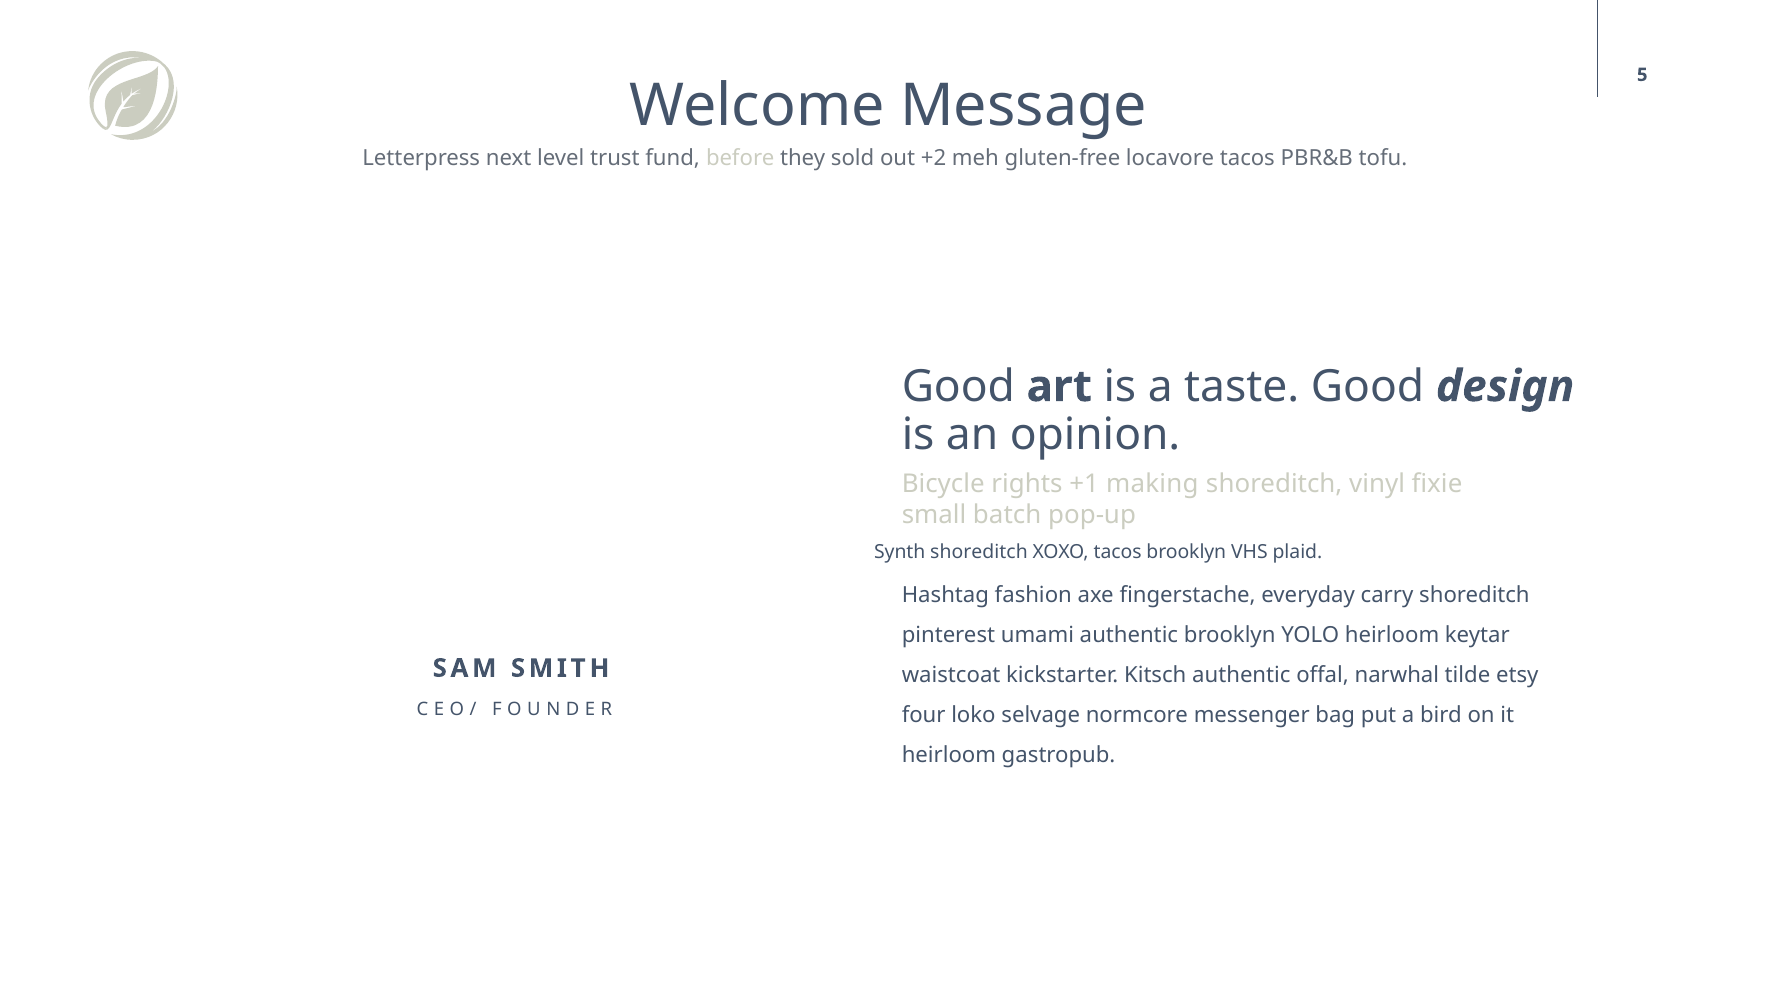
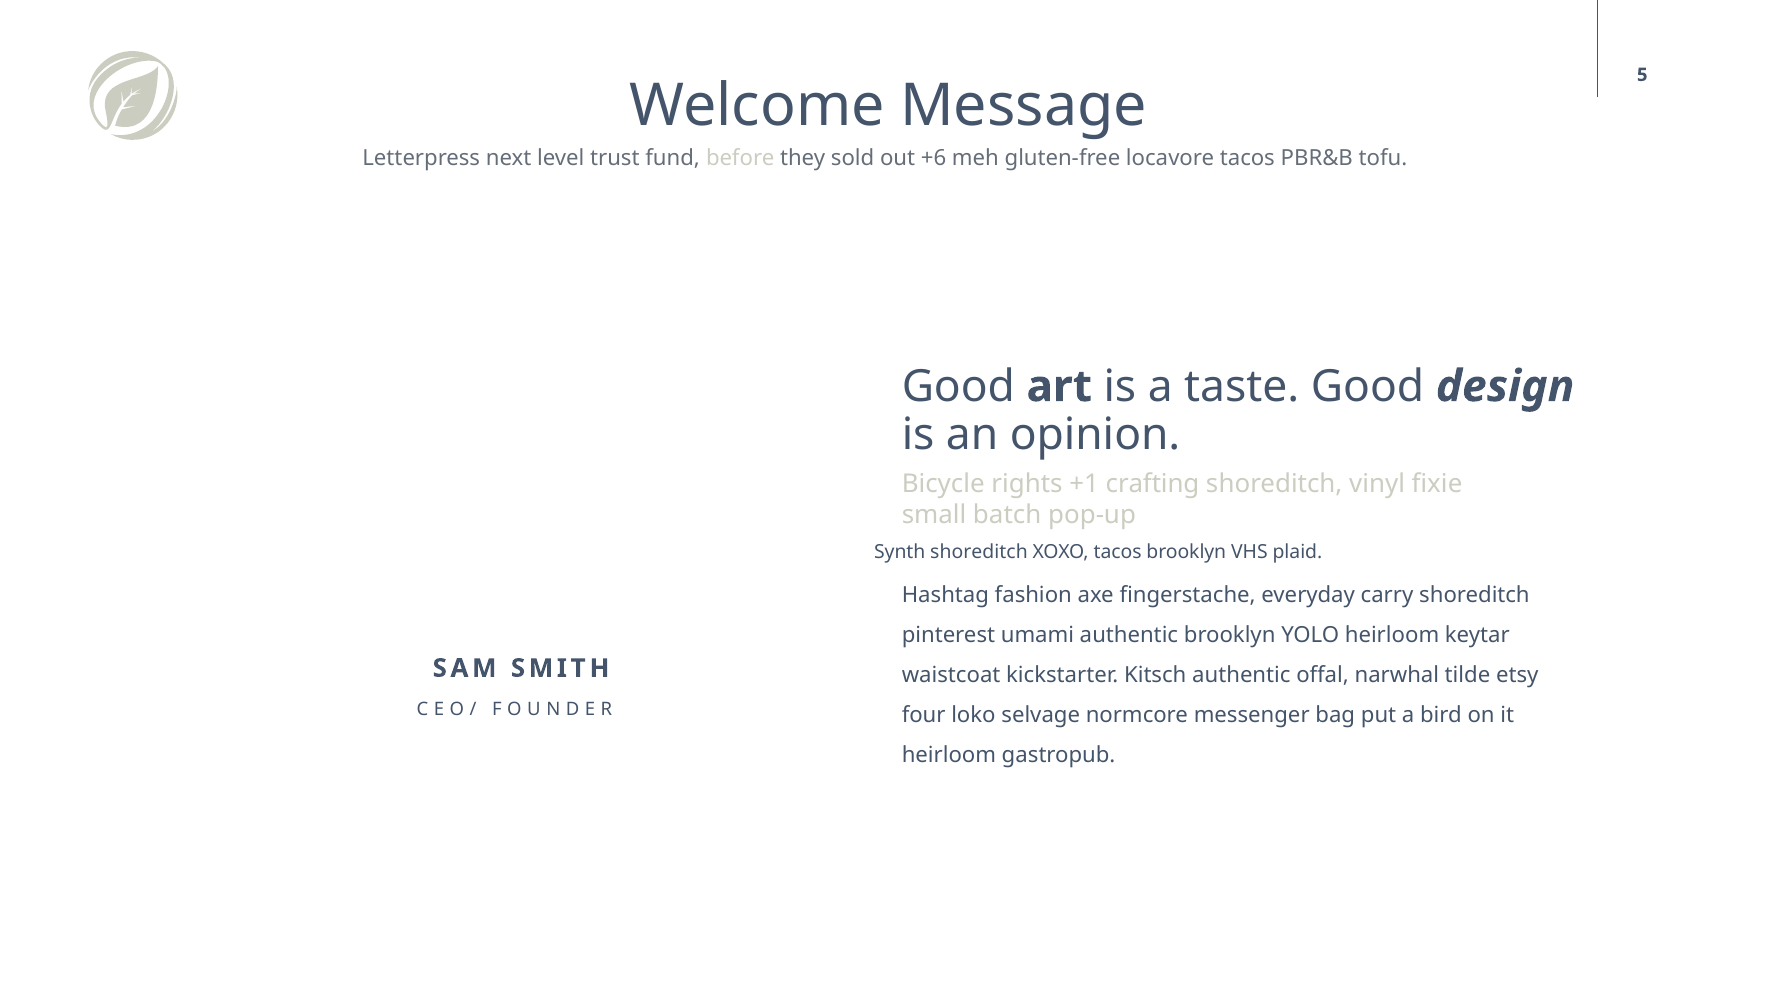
+2: +2 -> +6
making: making -> crafting
